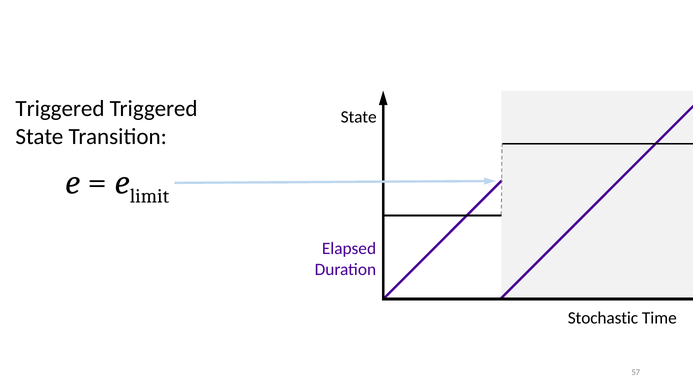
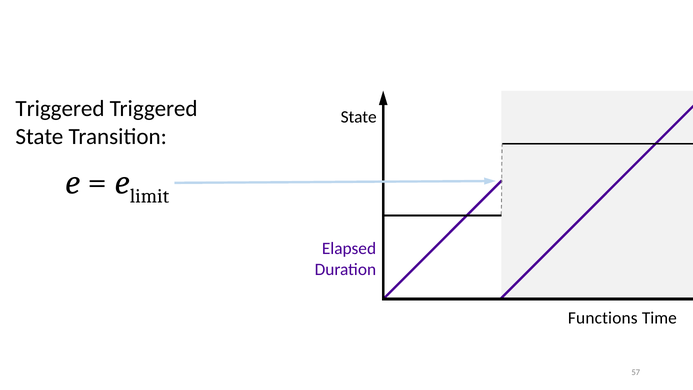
Stochastic: Stochastic -> Functions
